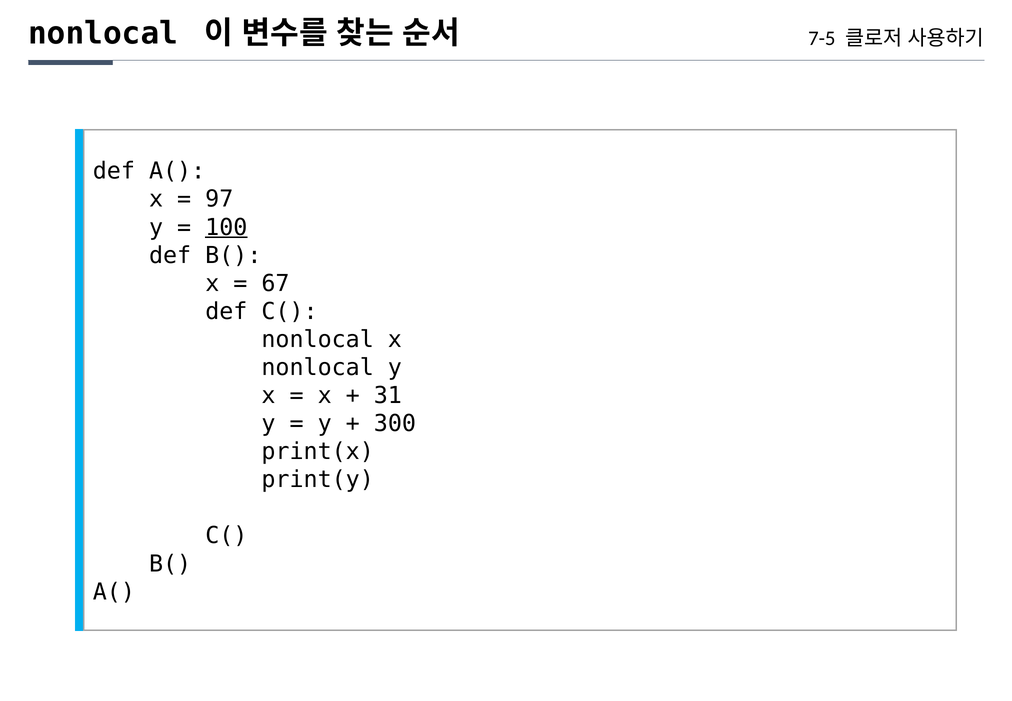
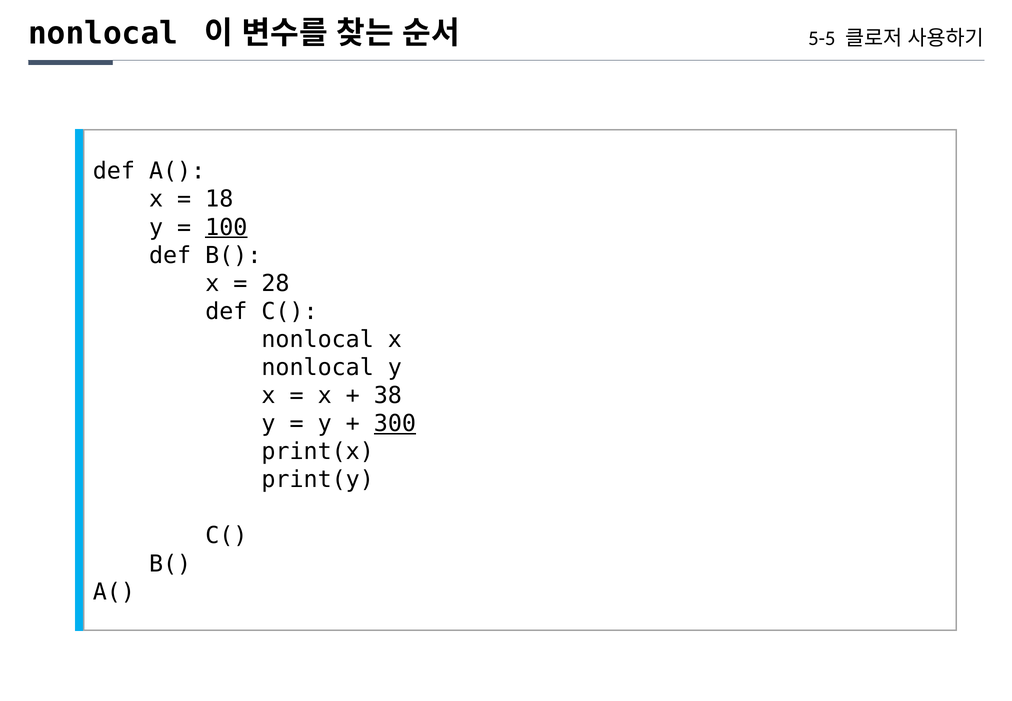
7-5: 7-5 -> 5-5
97: 97 -> 18
67: 67 -> 28
31: 31 -> 38
300 underline: none -> present
